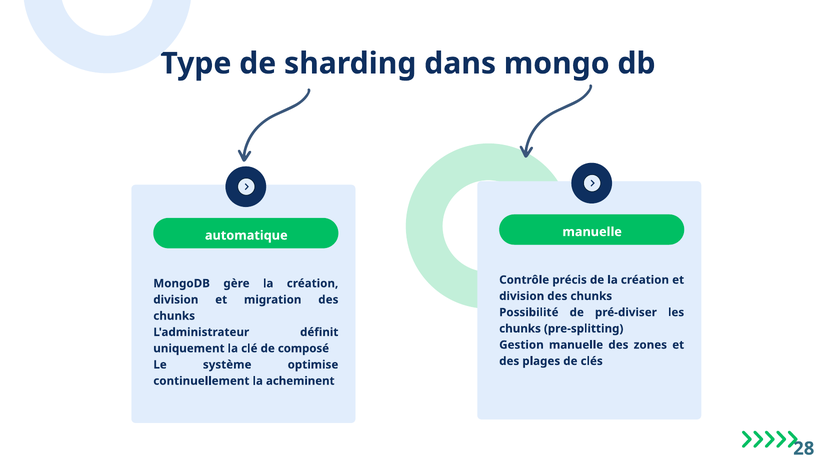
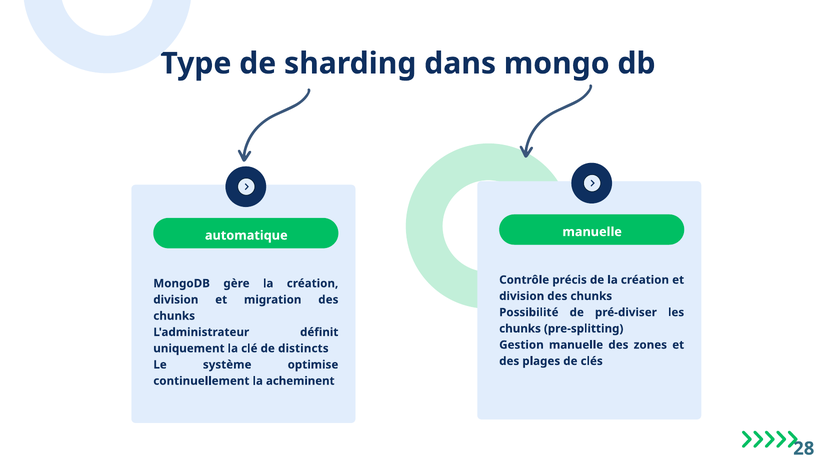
composé: composé -> distincts
